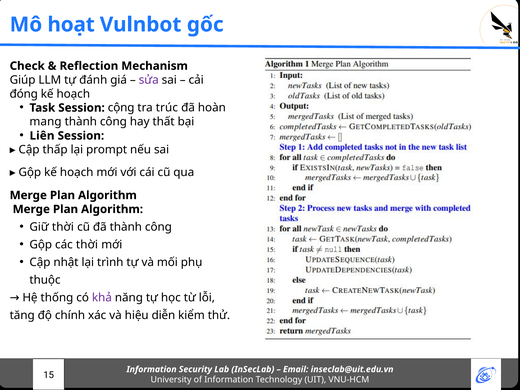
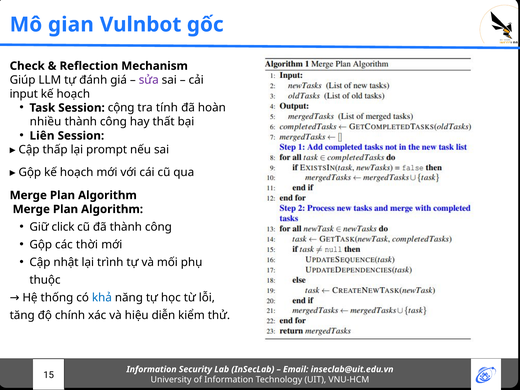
hoạt: hoạt -> gian
đóng: đóng -> input
trúc: trúc -> tính
mang: mang -> nhiều
Giữ thời: thời -> click
khả colour: purple -> blue
